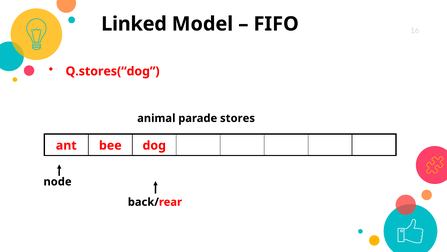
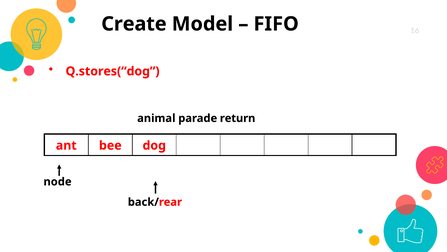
Linked: Linked -> Create
stores: stores -> return
